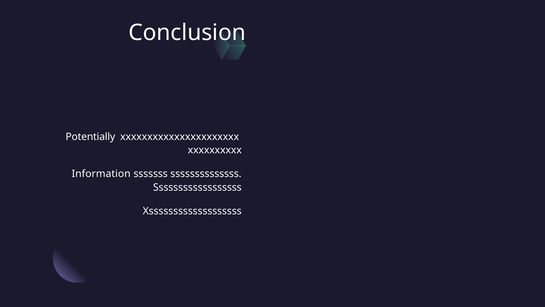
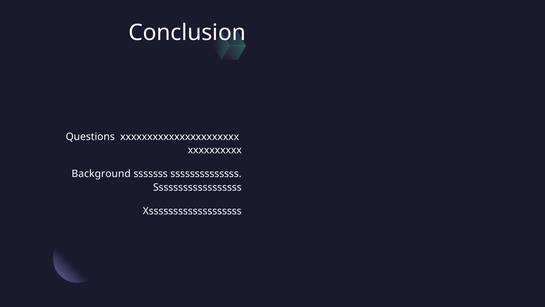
Potentially: Potentially -> Questions
Information: Information -> Background
